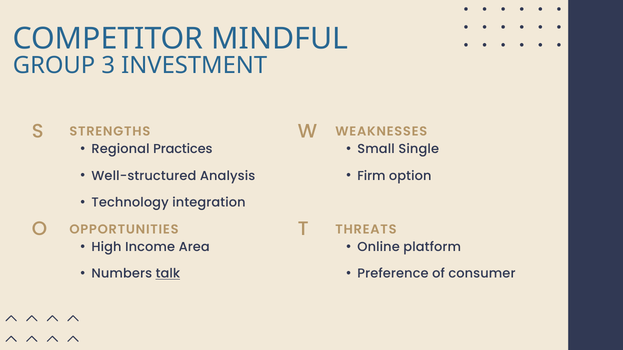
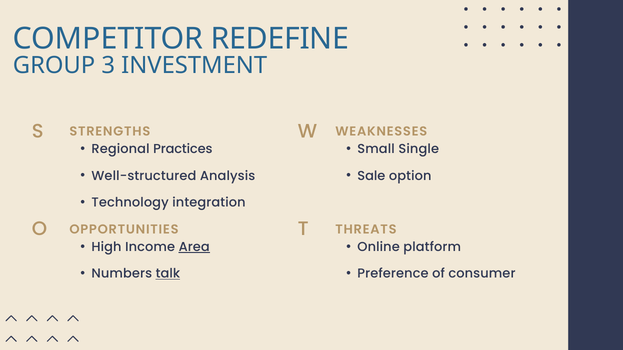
MINDFUL: MINDFUL -> REDEFINE
Firm: Firm -> Sale
Area underline: none -> present
